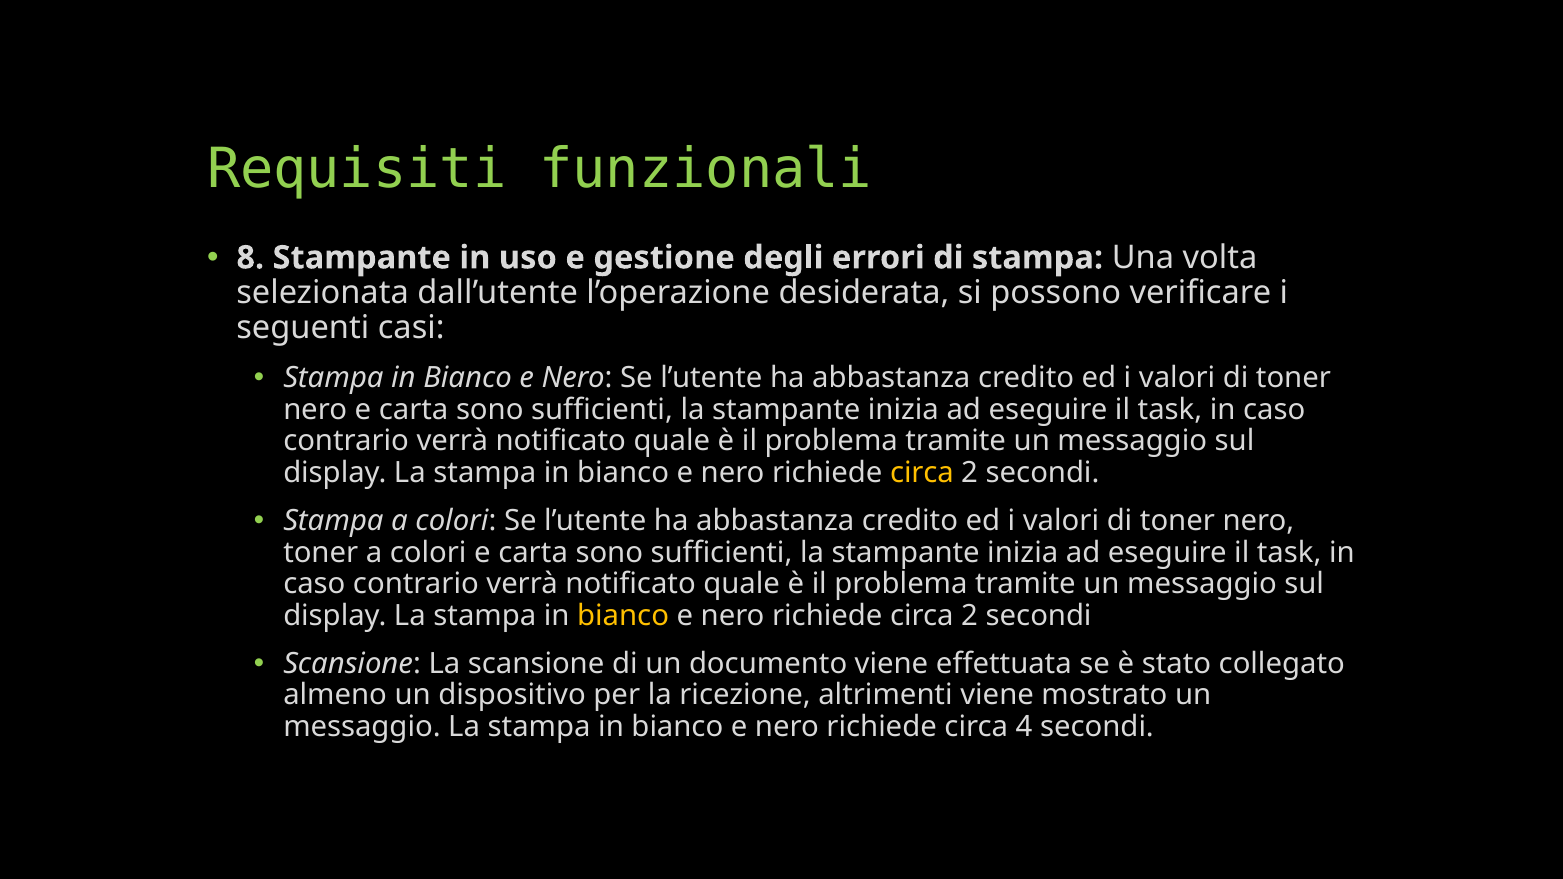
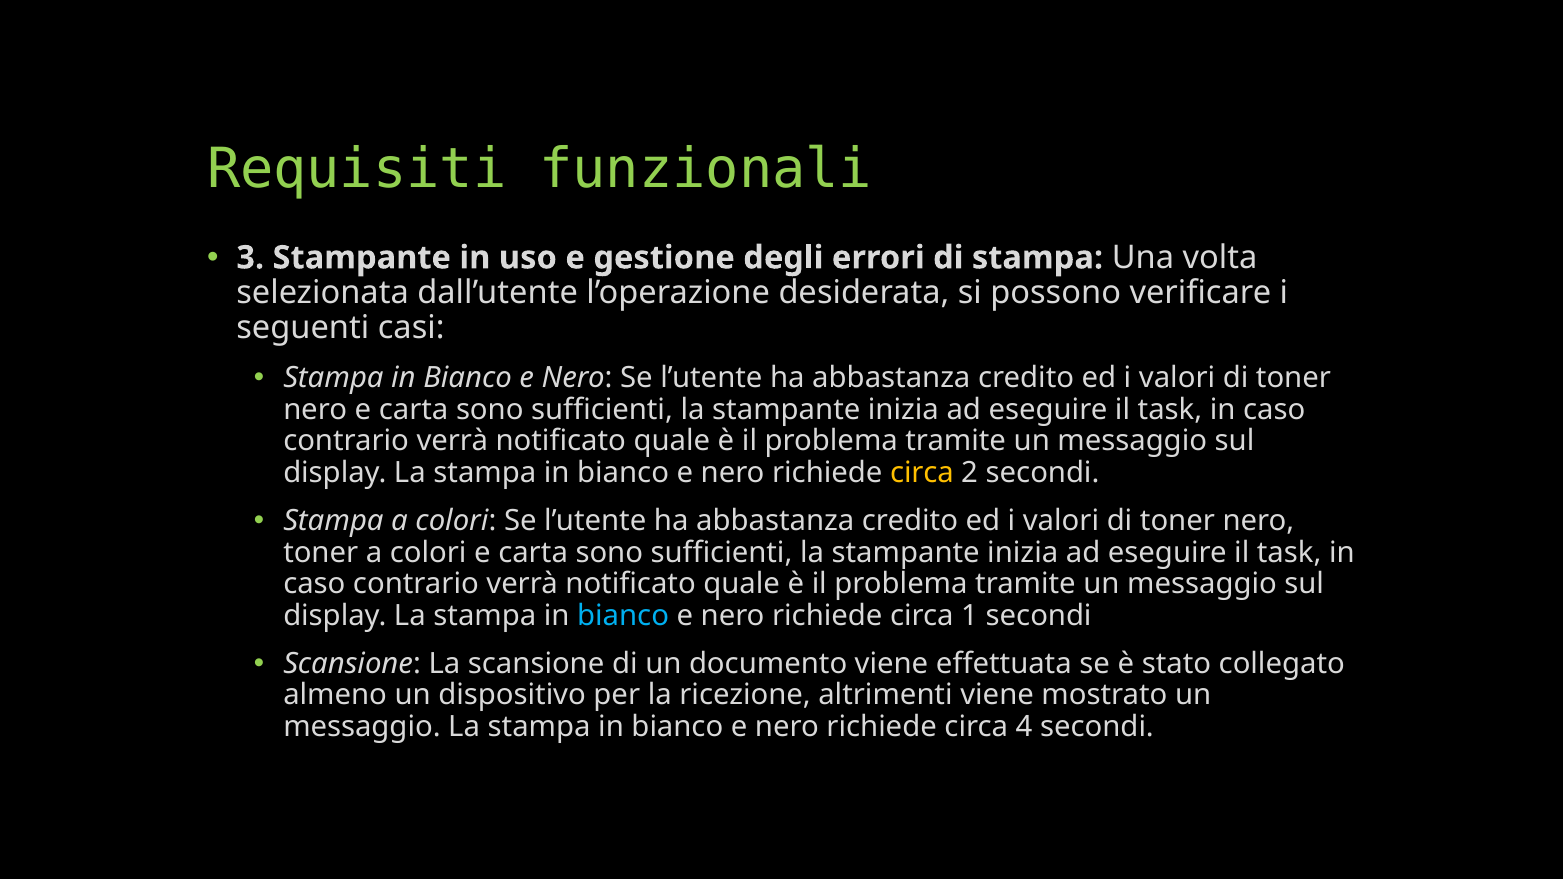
8: 8 -> 3
bianco at (623, 616) colour: yellow -> light blue
2 at (970, 616): 2 -> 1
